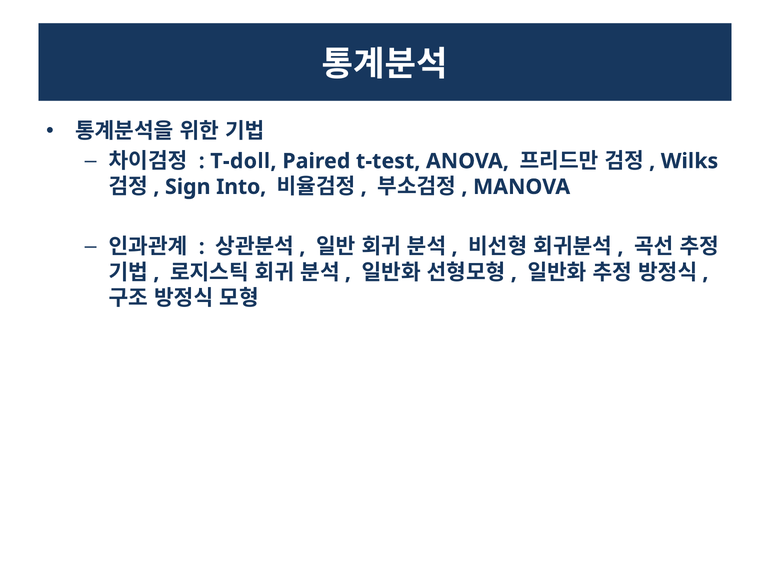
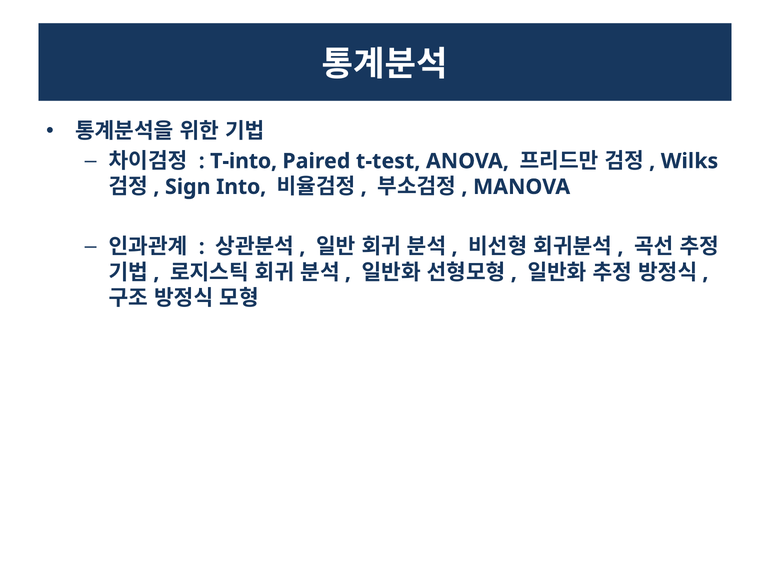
T-doll: T-doll -> T-into
